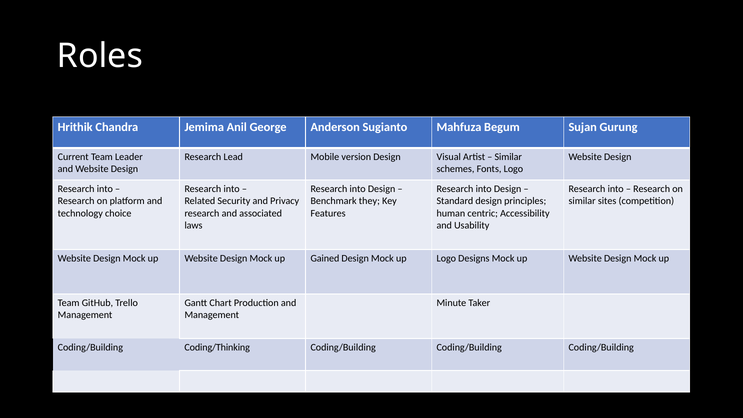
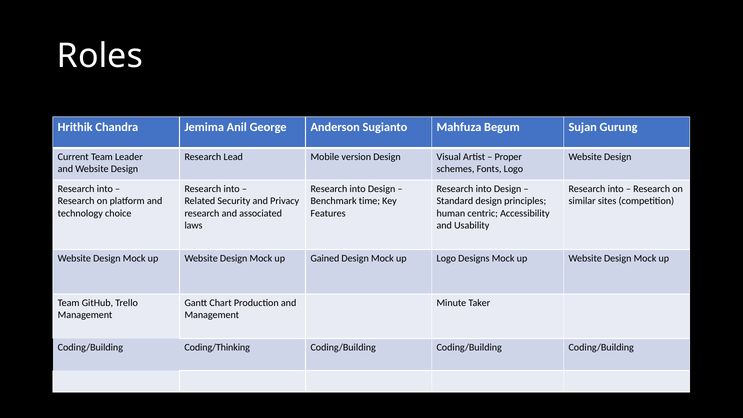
Similar at (508, 157): Similar -> Proper
they: they -> time
